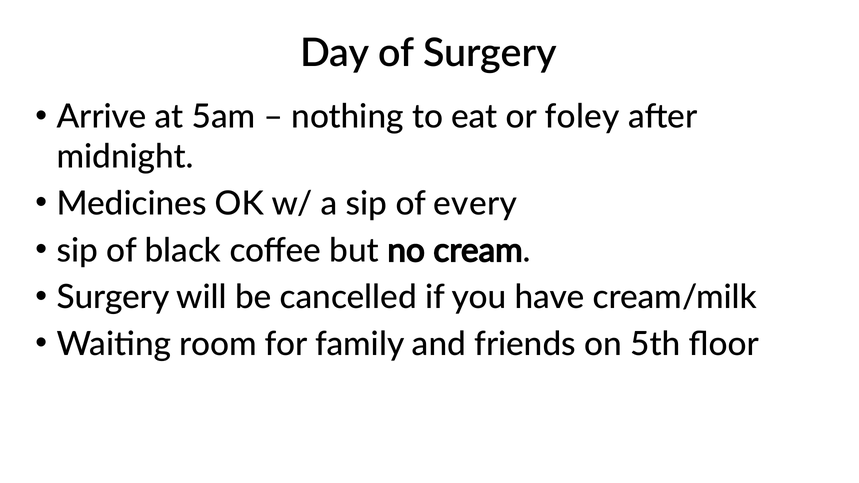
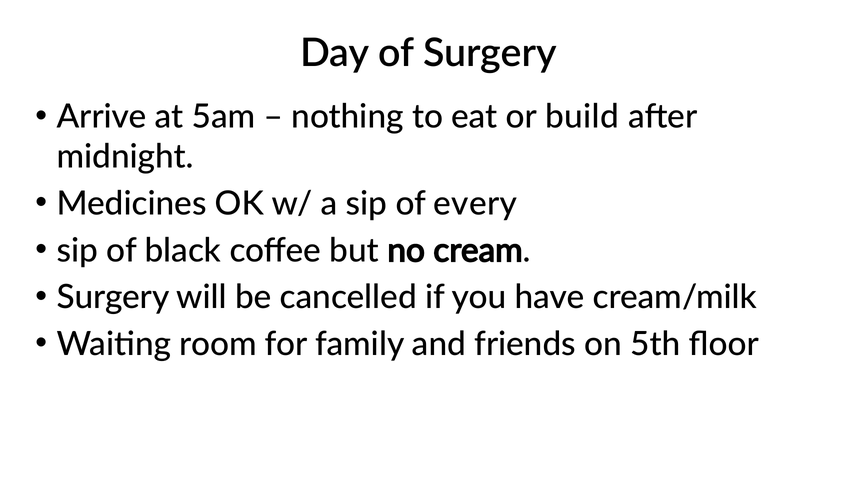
foley: foley -> build
